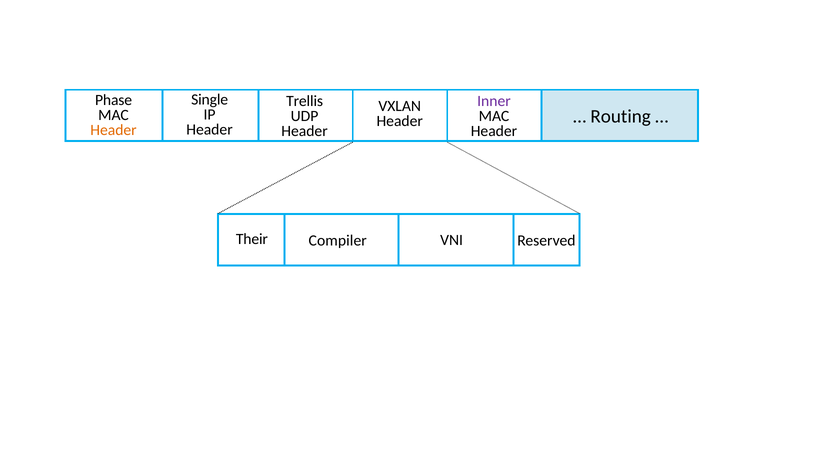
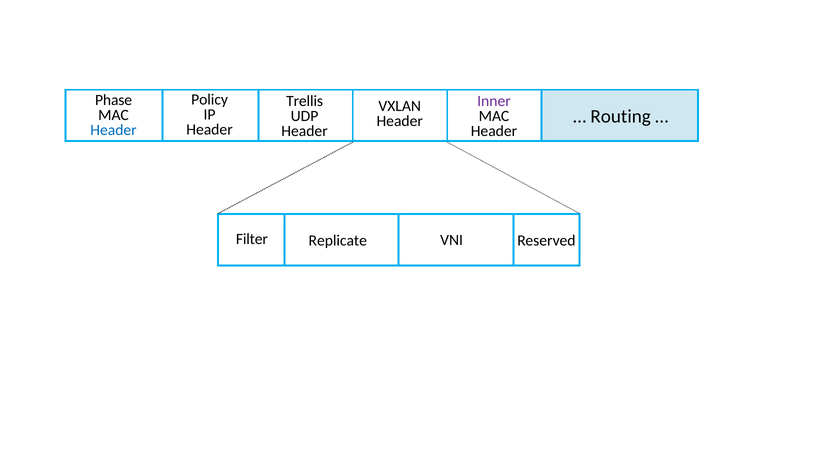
Single: Single -> Policy
Header at (113, 130) colour: orange -> blue
Their: Their -> Filter
Compiler: Compiler -> Replicate
